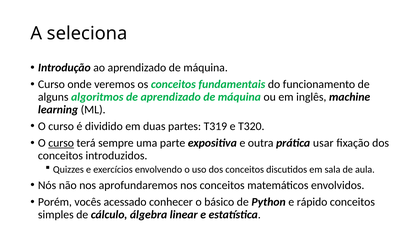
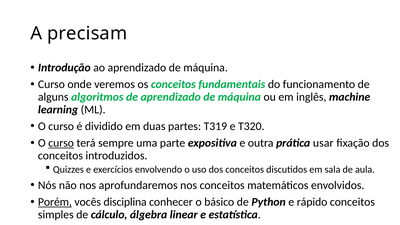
seleciona: seleciona -> precisam
Porém underline: none -> present
acessado: acessado -> disciplina
